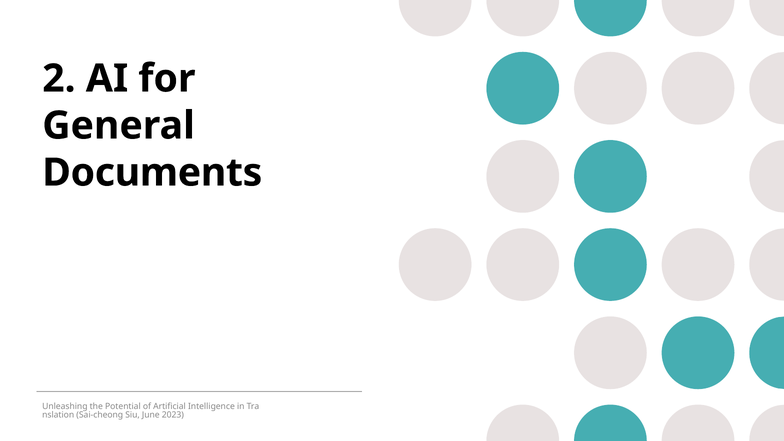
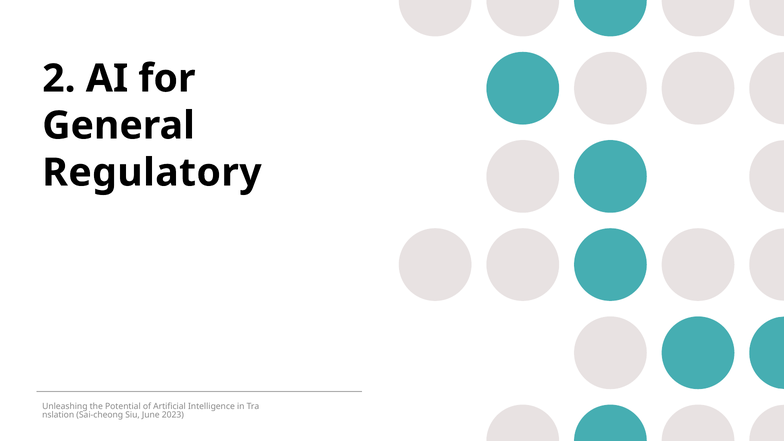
Documents: Documents -> Regulatory
